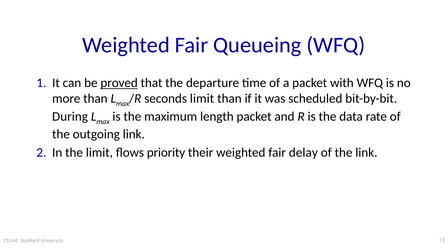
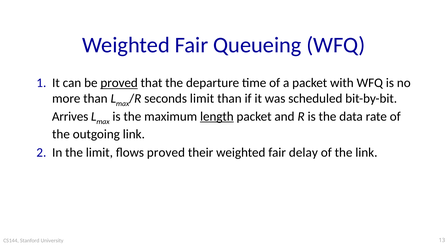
During: During -> Arrives
length underline: none -> present
flows priority: priority -> proved
